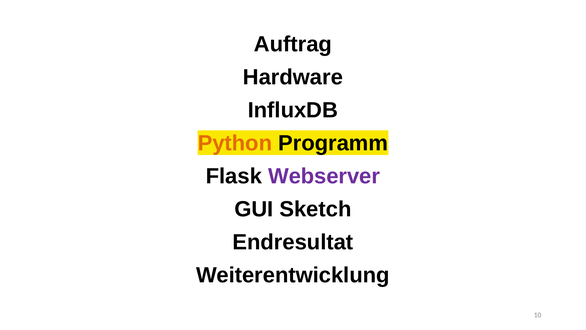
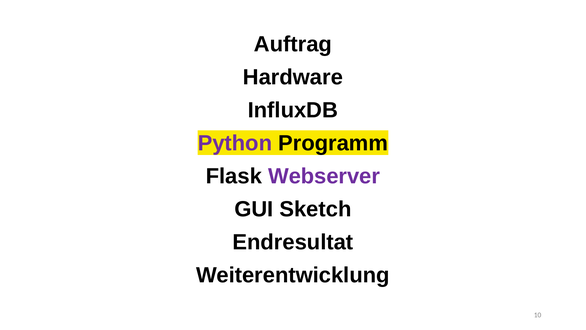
Python colour: orange -> purple
